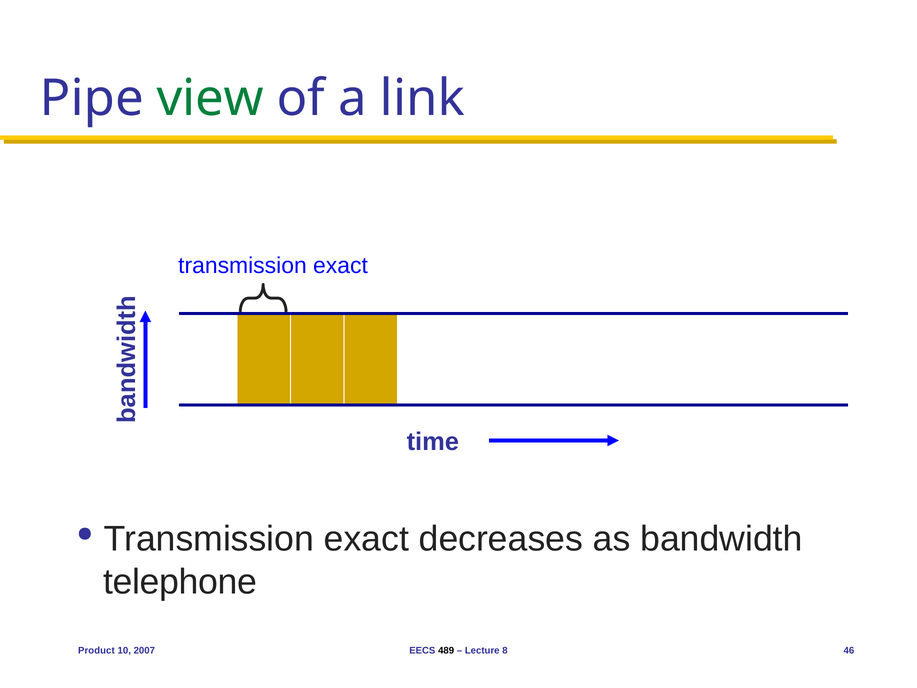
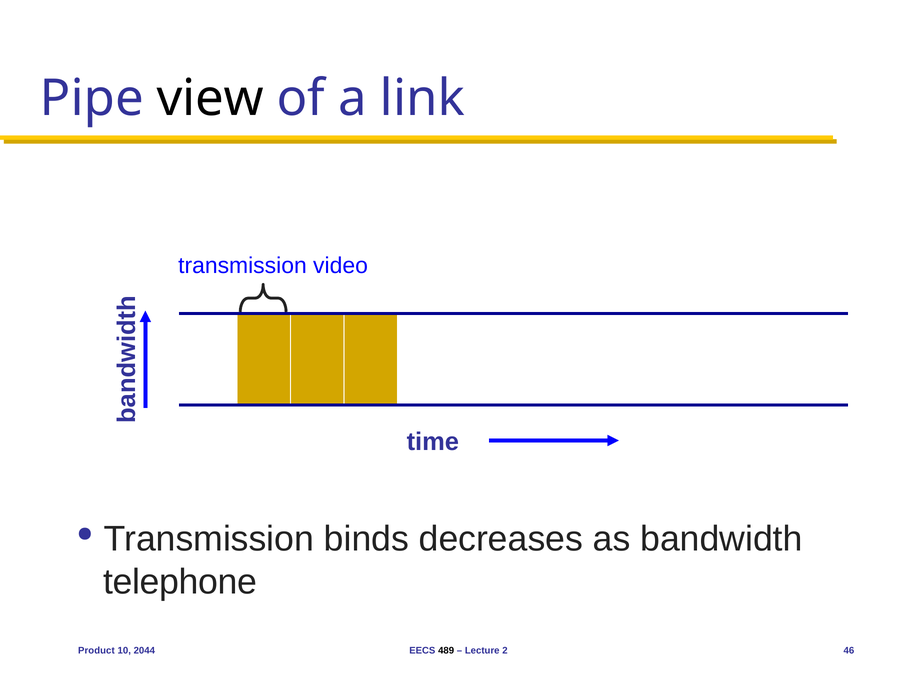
view colour: green -> black
exact at (340, 266): exact -> video
exact at (366, 539): exact -> binds
2007: 2007 -> 2044
8: 8 -> 2
